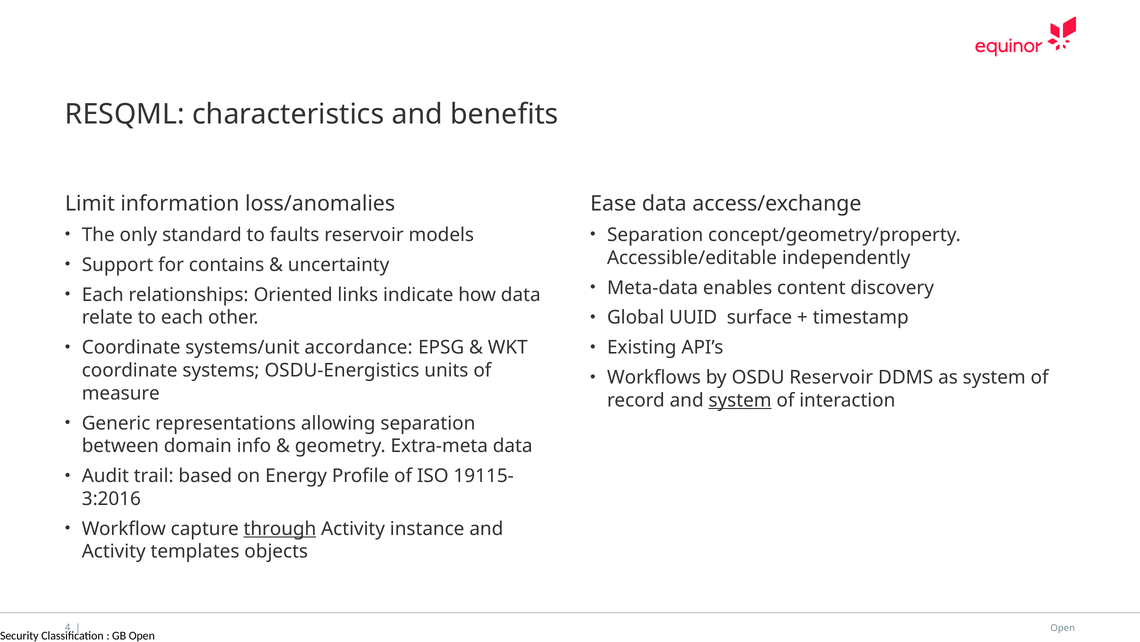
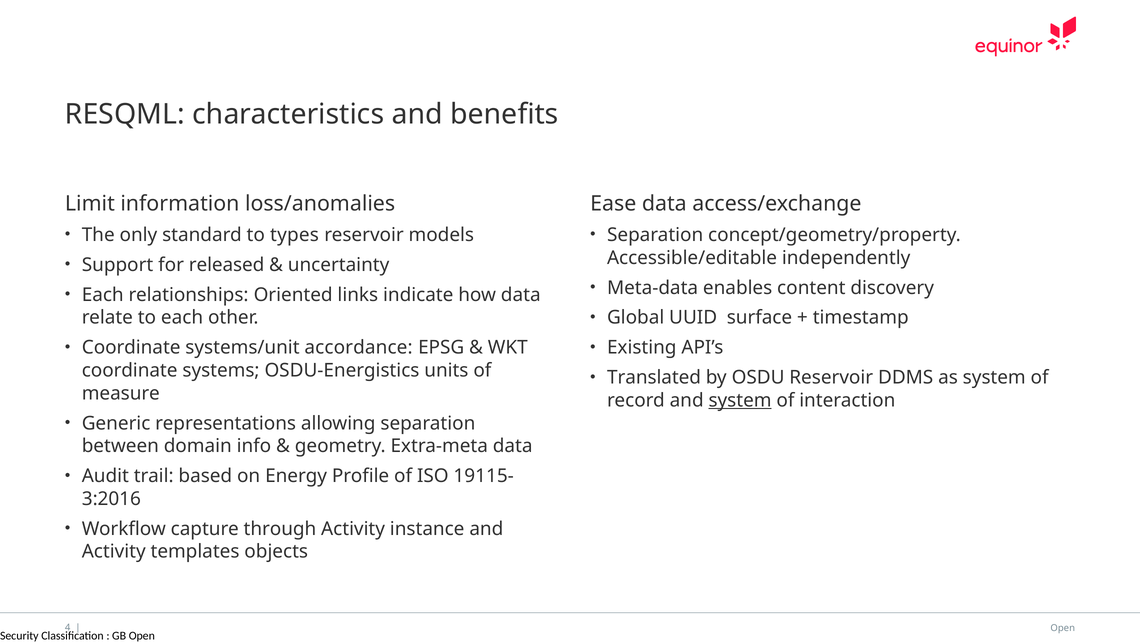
faults: faults -> types
contains: contains -> released
Workflows: Workflows -> Translated
through underline: present -> none
